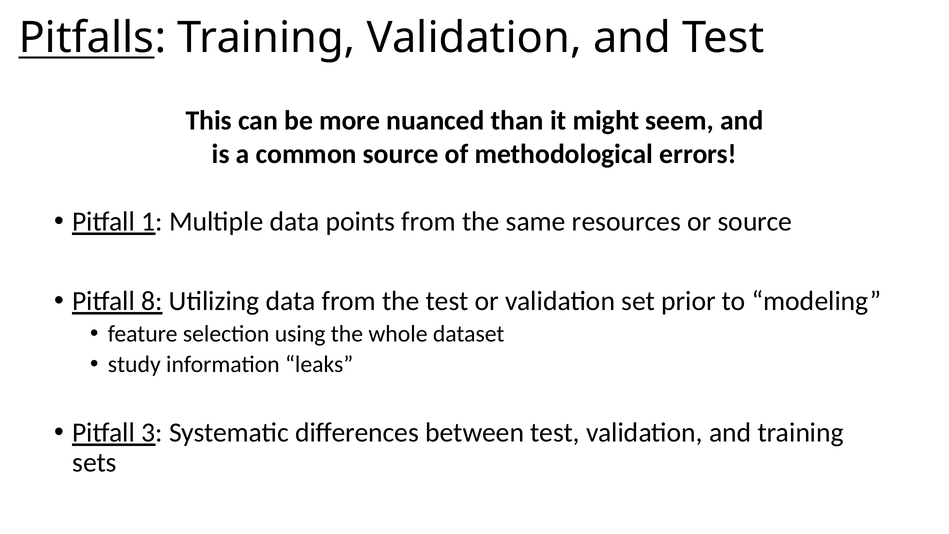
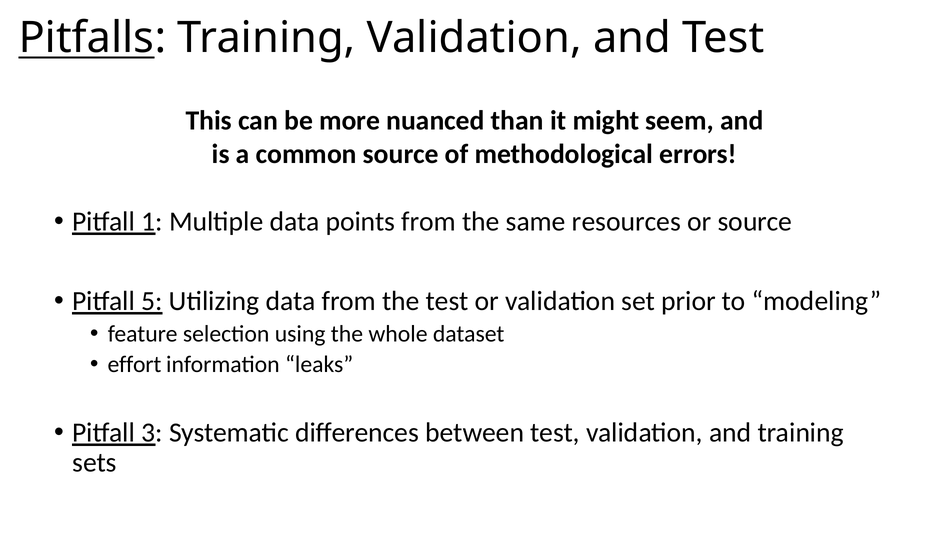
8: 8 -> 5
study: study -> effort
